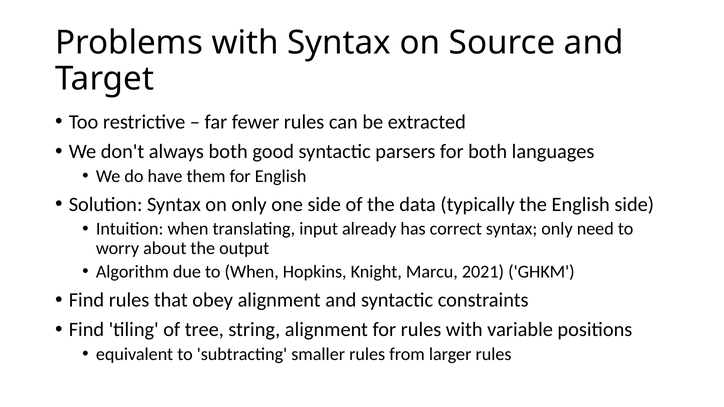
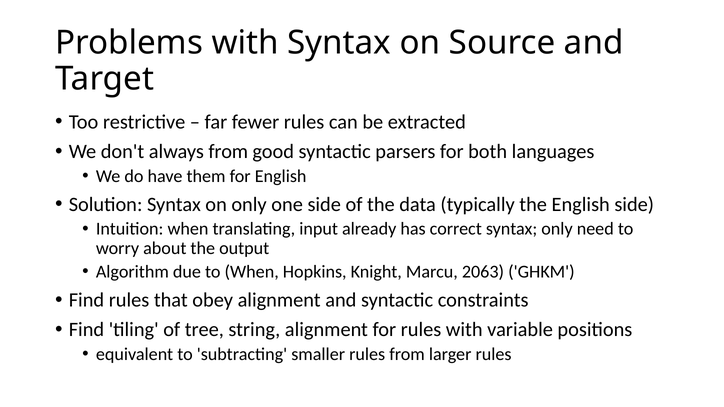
always both: both -> from
2021: 2021 -> 2063
